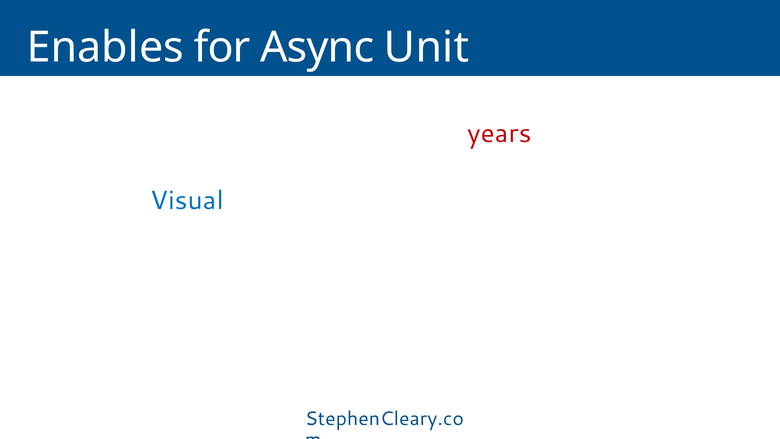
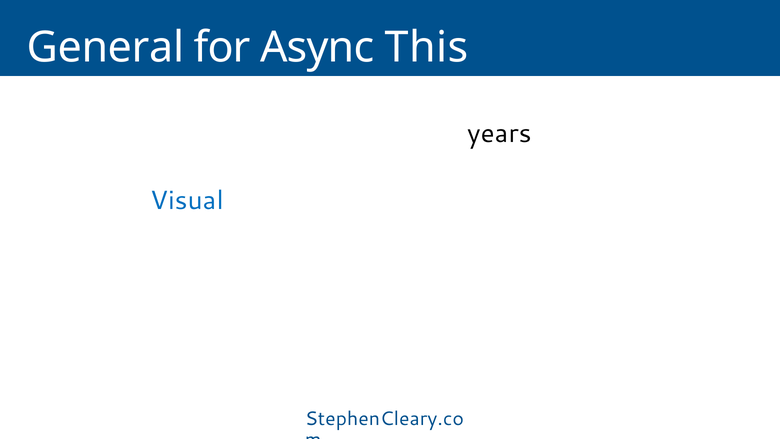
Enables: Enables -> General
Unit: Unit -> This
years colour: red -> black
